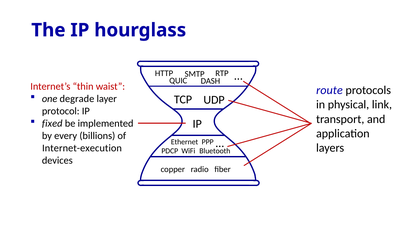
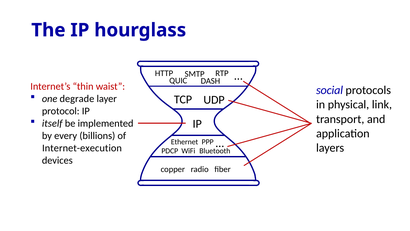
route: route -> social
fixed: fixed -> itself
